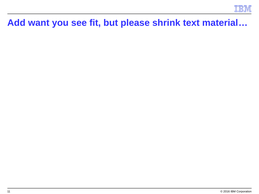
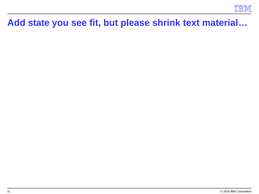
want: want -> state
